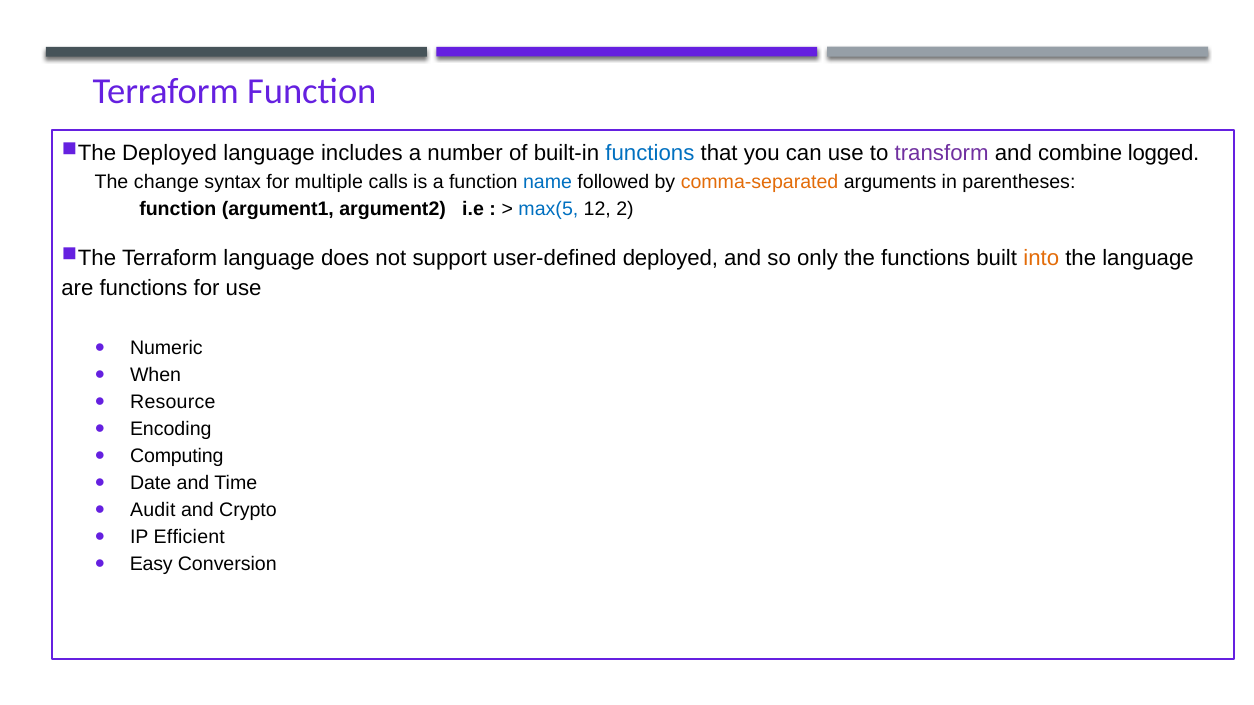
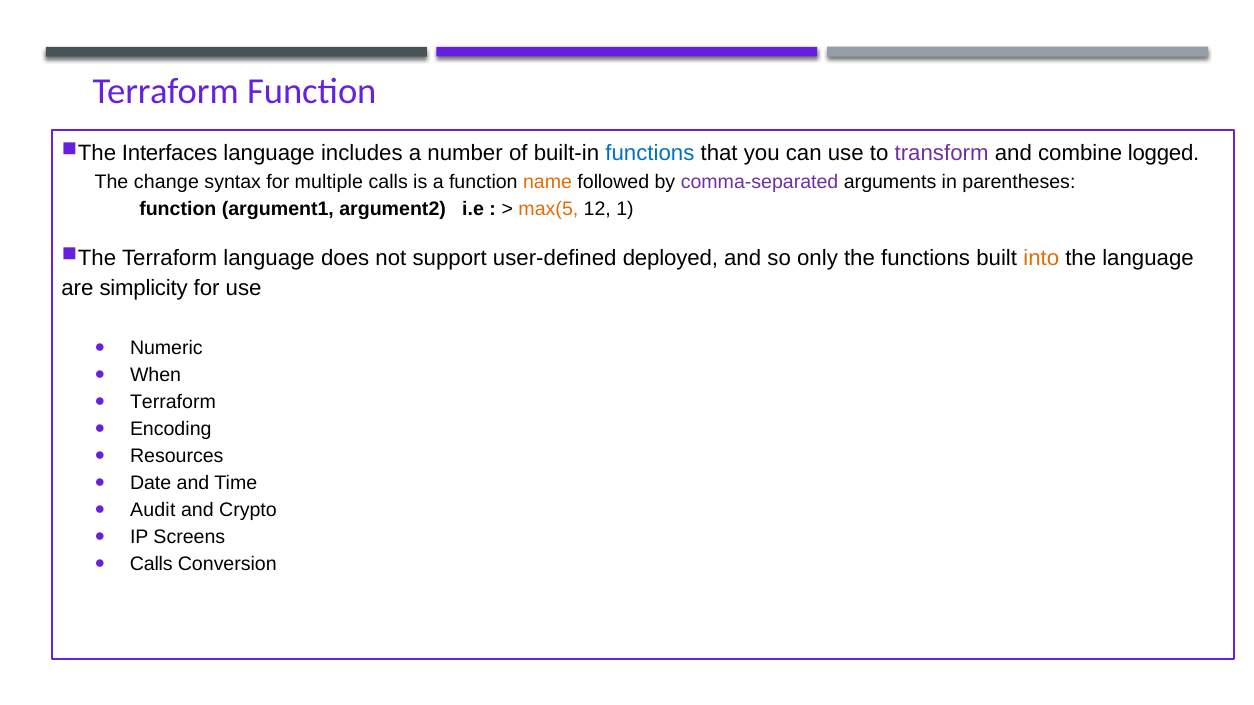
Deployed at (170, 154): Deployed -> Interfaces
name colour: blue -> orange
comma-separated colour: orange -> purple
max(5 colour: blue -> orange
2: 2 -> 1
are functions: functions -> simplicity
Resource at (173, 402): Resource -> Terraform
Computing: Computing -> Resources
Efficient: Efficient -> Screens
Easy at (151, 564): Easy -> Calls
